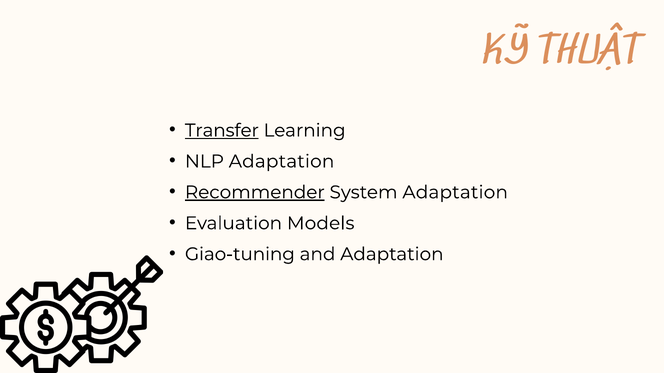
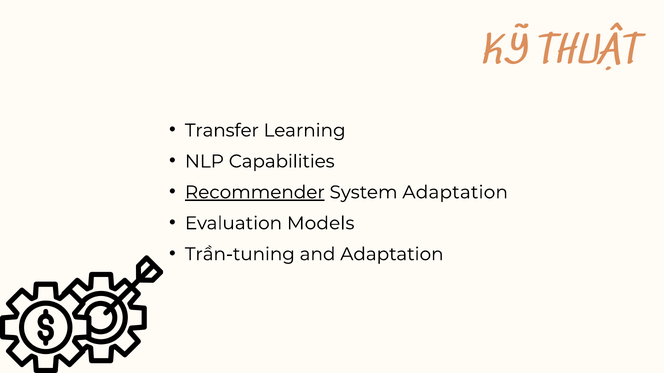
Transfer underline: present -> none
NLP Adaptation: Adaptation -> Capabilities
Giao-tuning: Giao-tuning -> Trần-tuning
